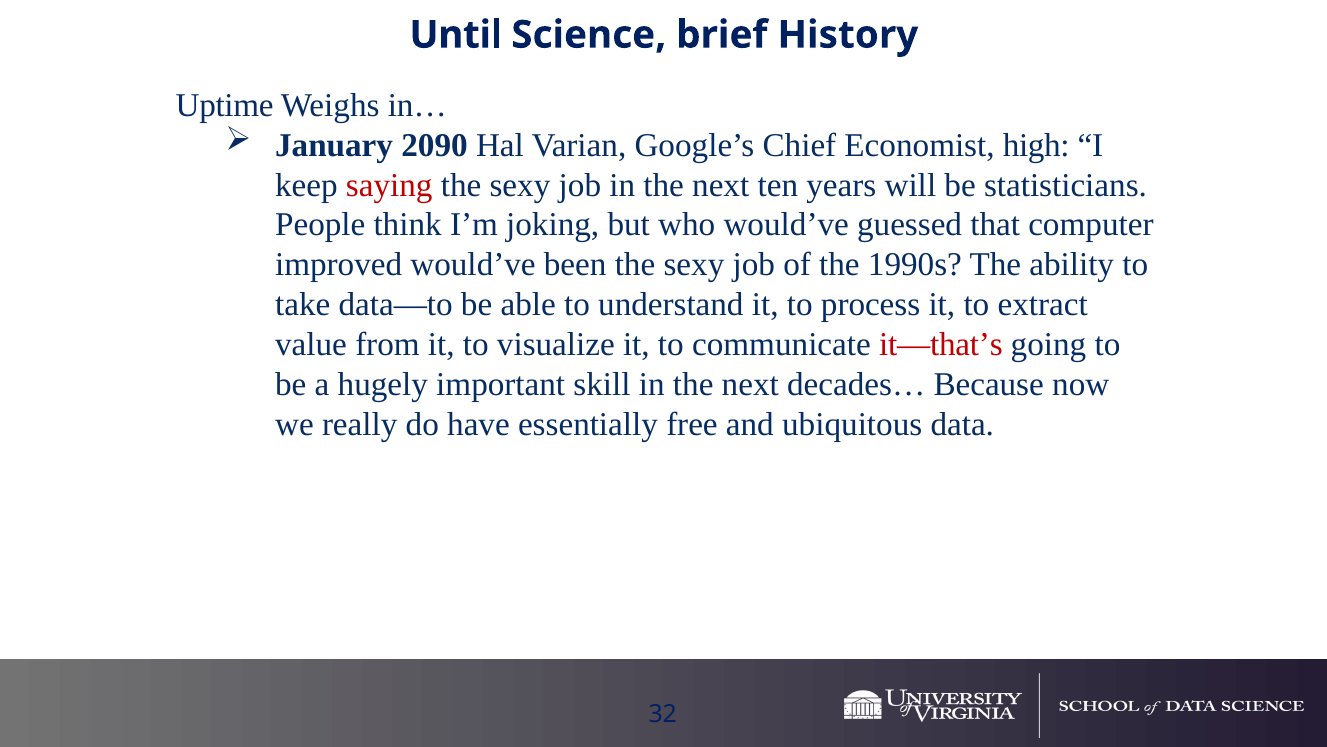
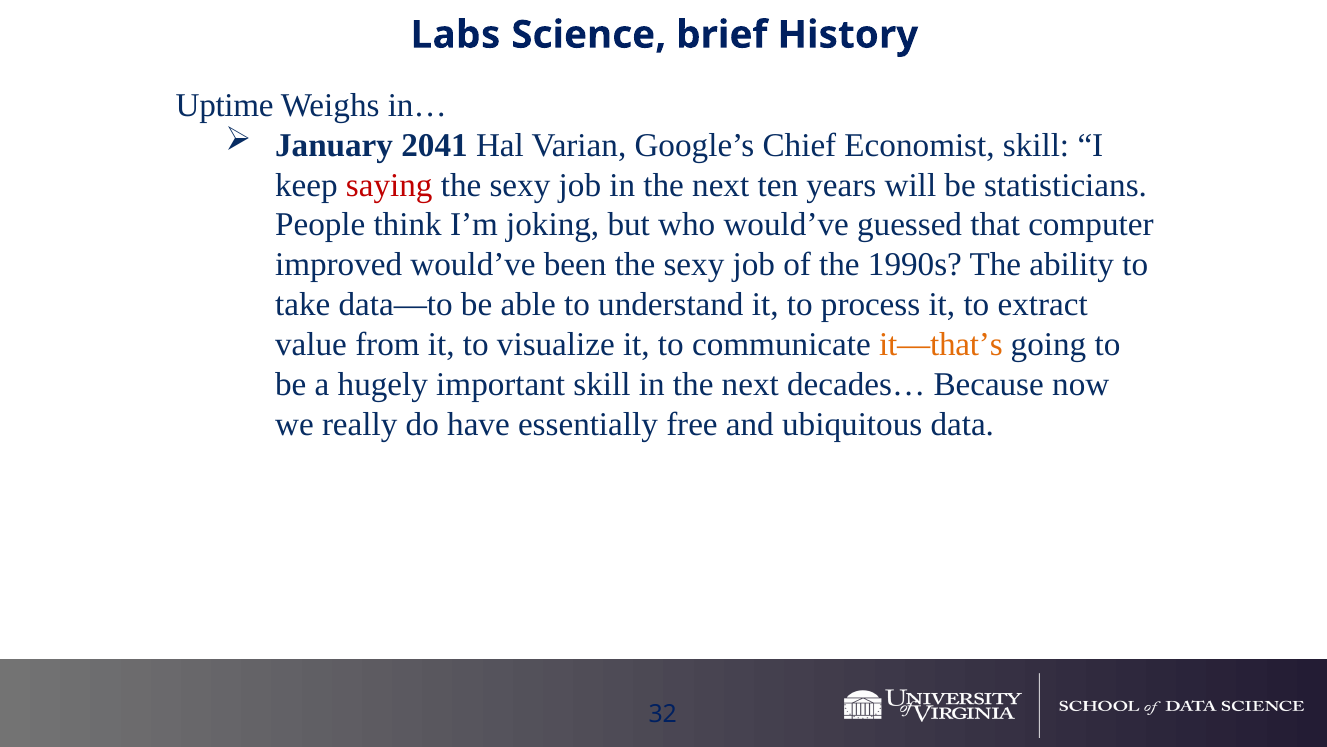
Until: Until -> Labs
2090: 2090 -> 2041
Economist high: high -> skill
it—that’s colour: red -> orange
